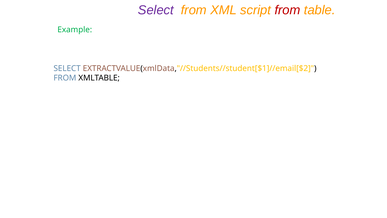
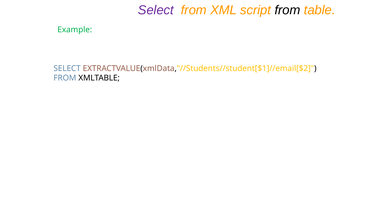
from at (287, 10) colour: red -> black
